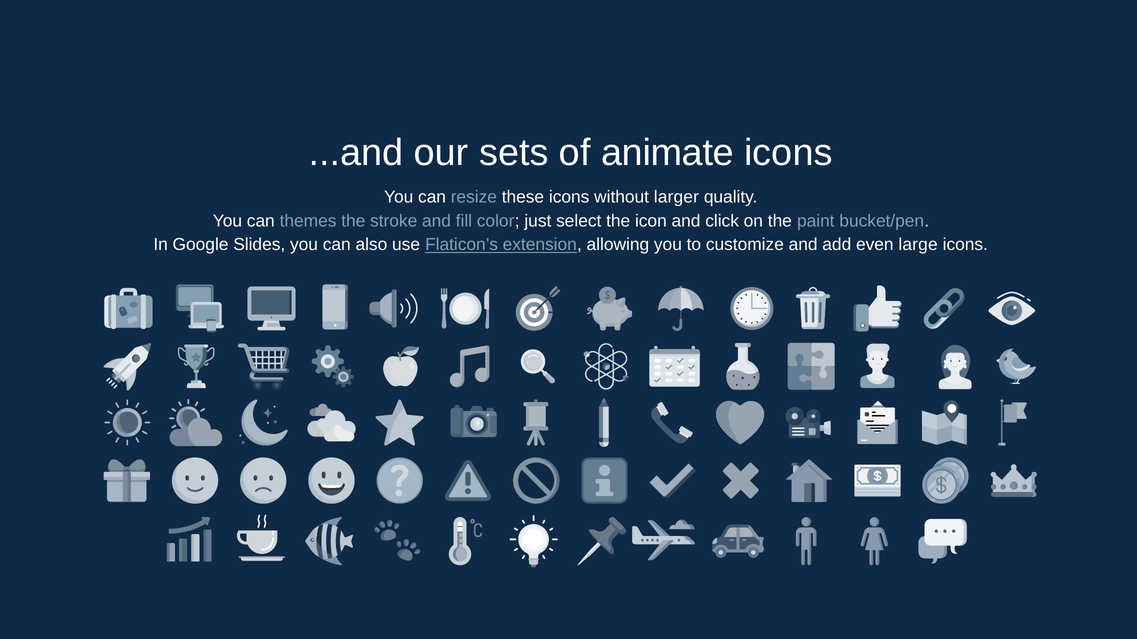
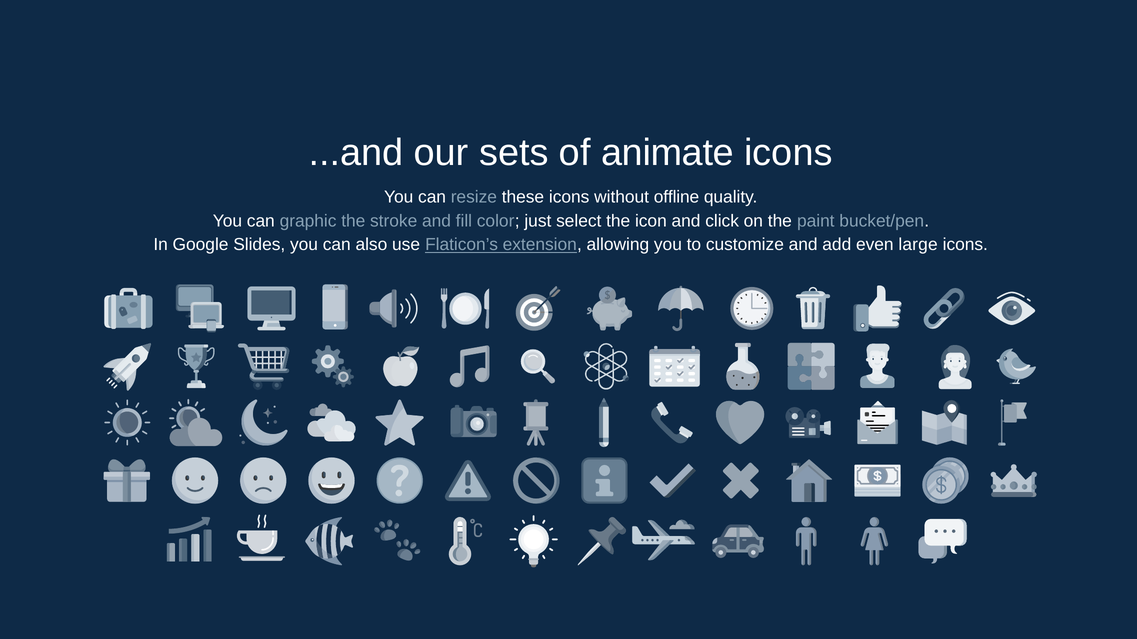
larger: larger -> offline
themes: themes -> graphic
